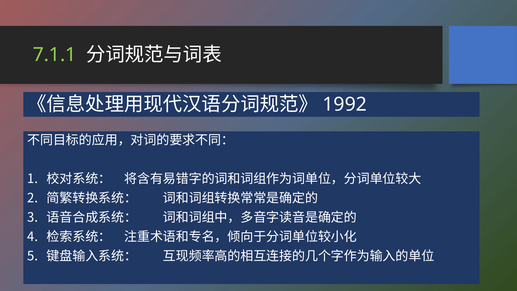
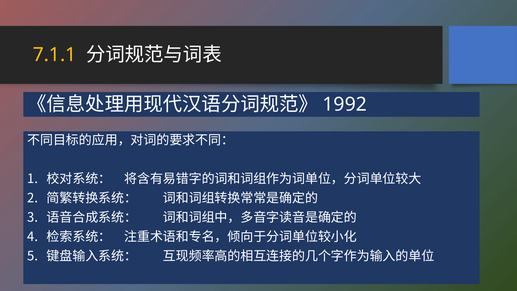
7.1.1 colour: light green -> yellow
